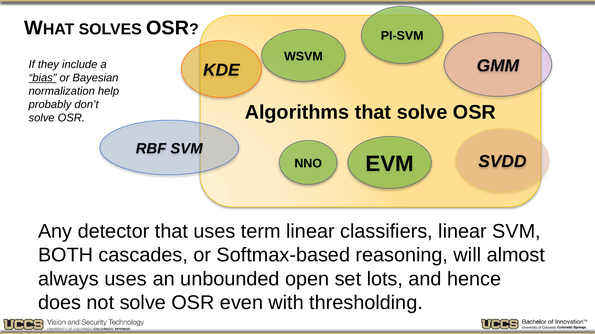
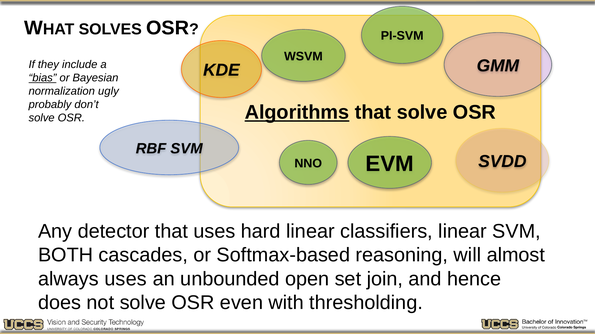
help: help -> ugly
Algorithms underline: none -> present
term: term -> hard
lots: lots -> join
